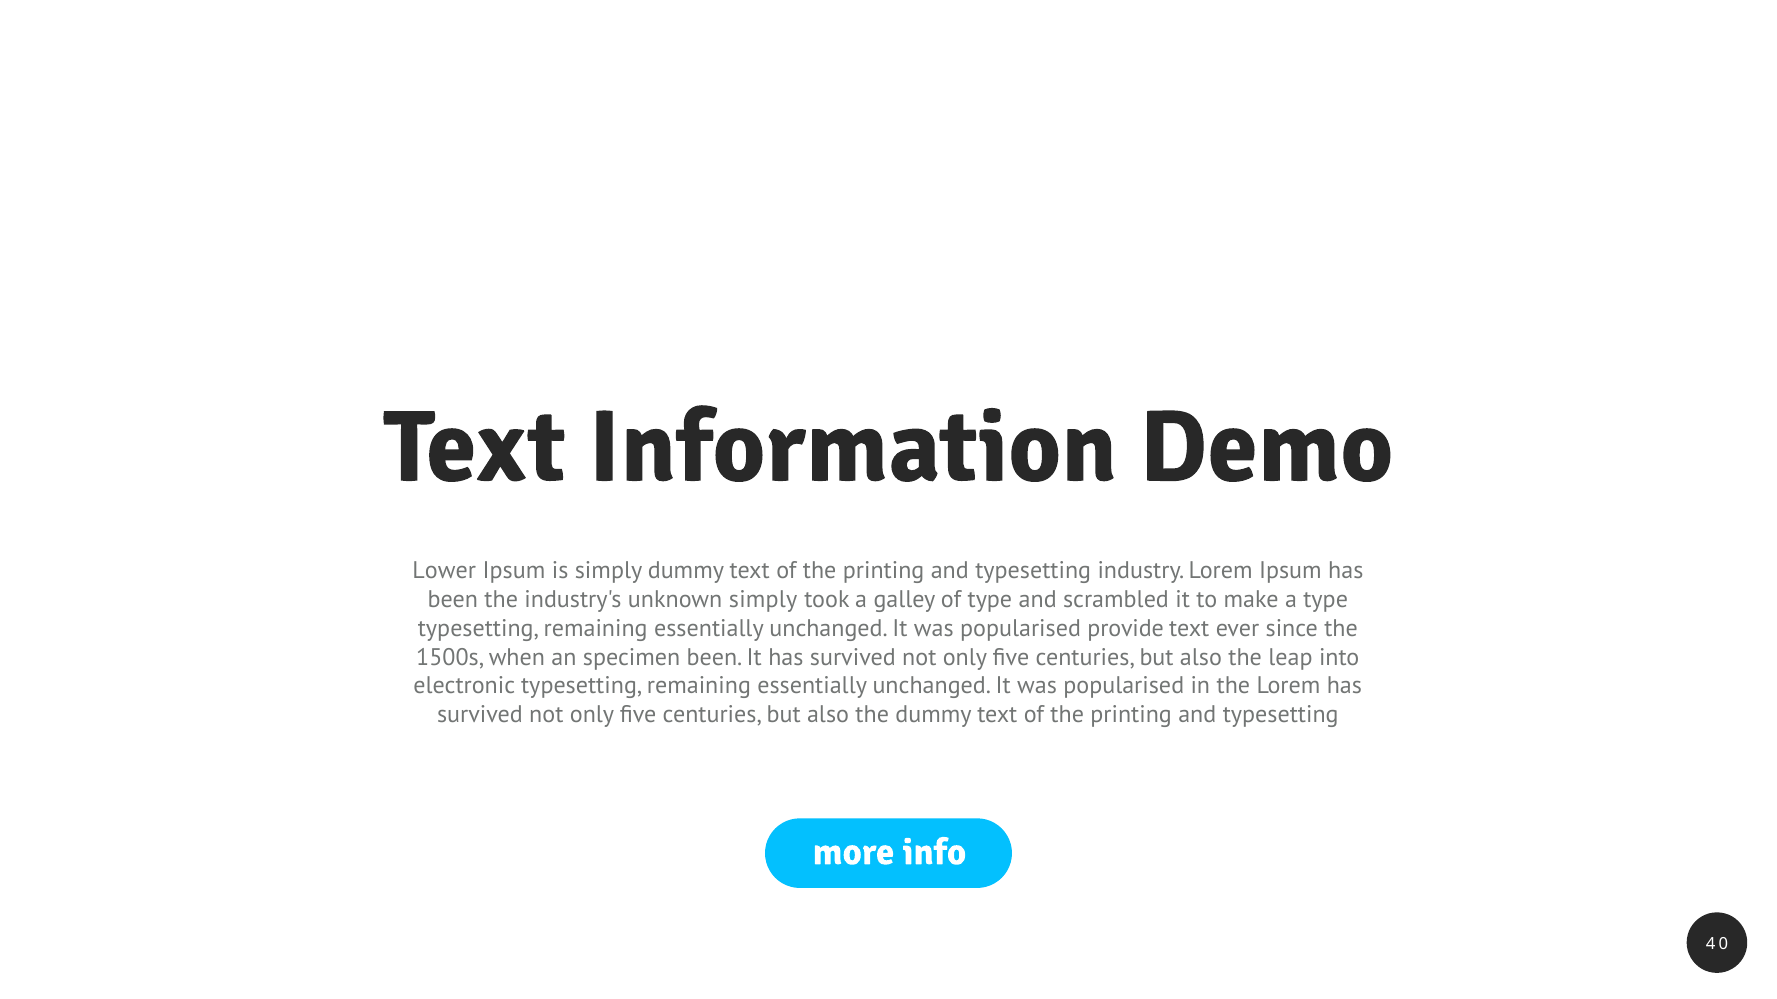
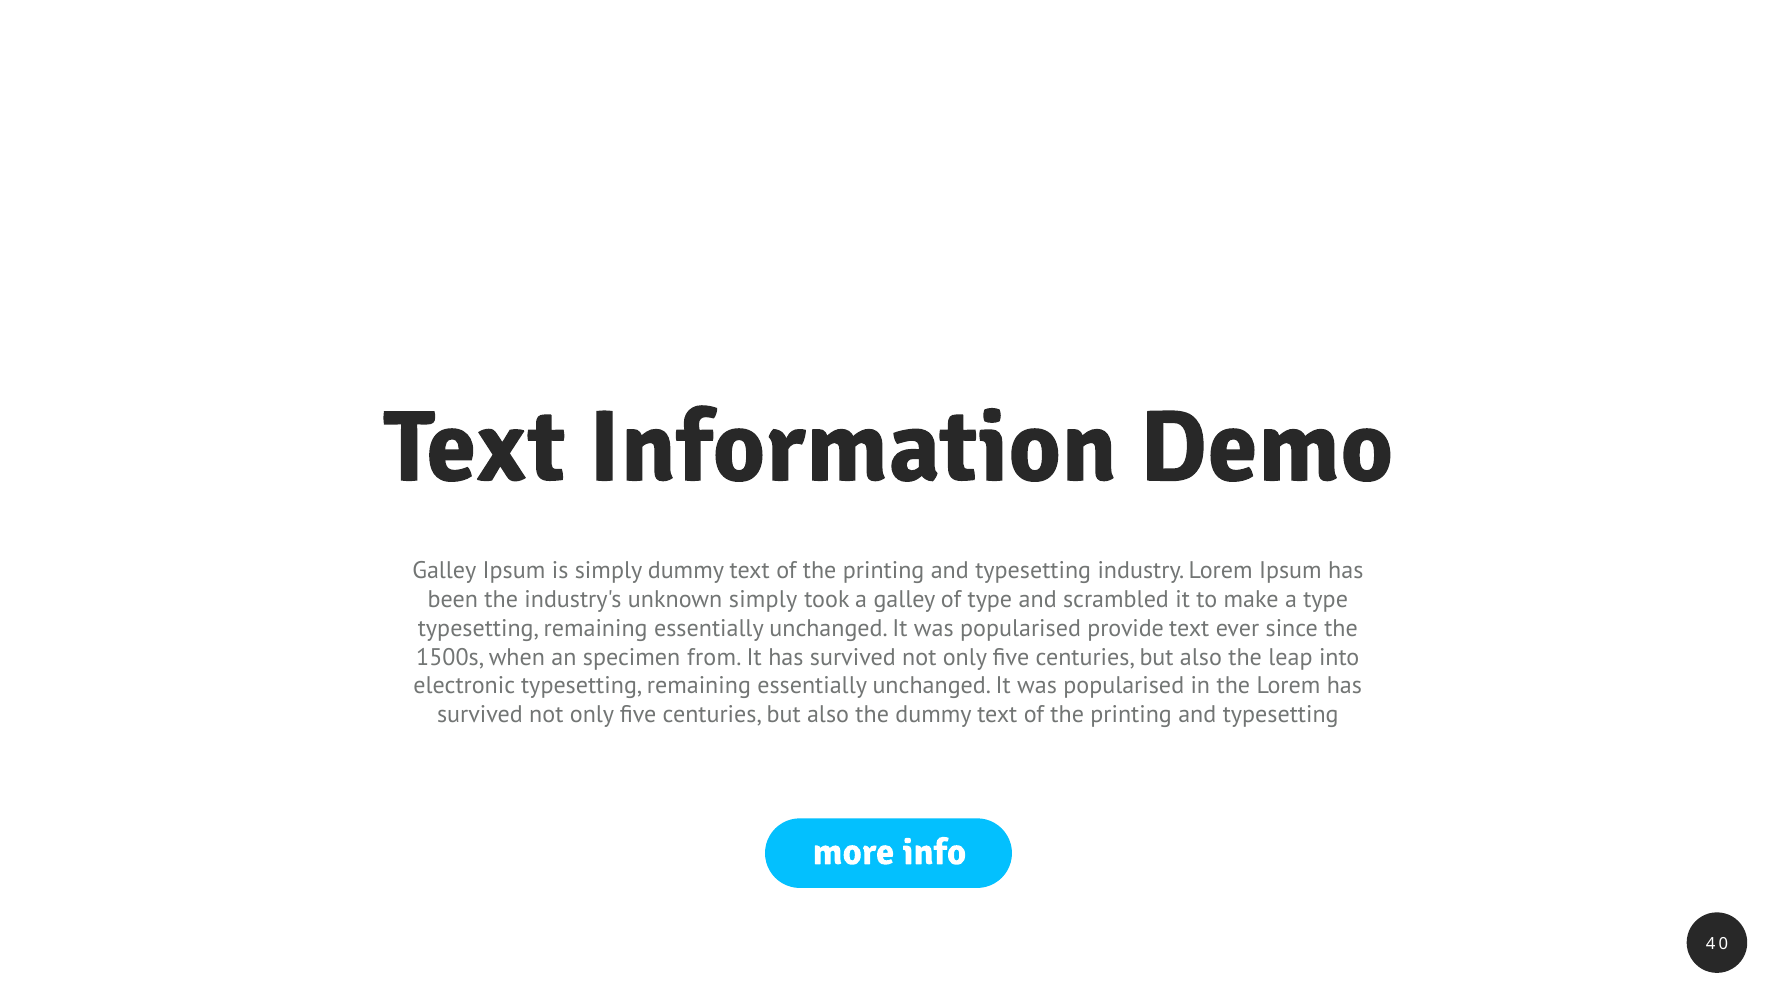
Lower at (444, 571): Lower -> Galley
specimen been: been -> from
